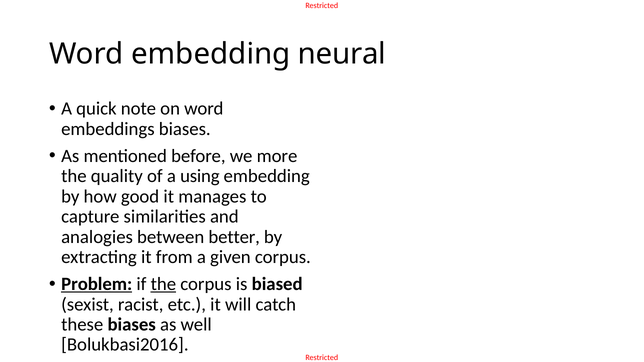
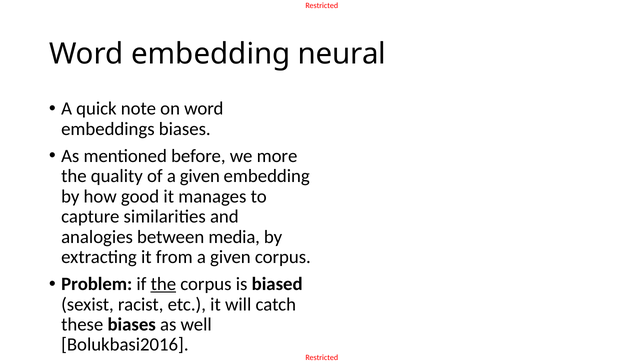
of a using: using -> given
better: better -> media
Problem underline: present -> none
